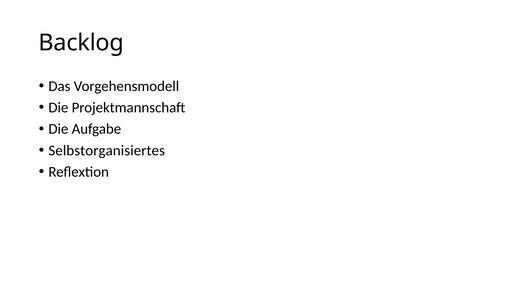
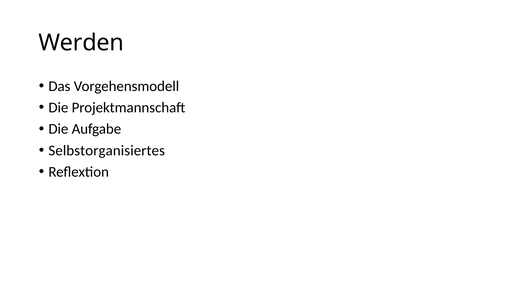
Backlog: Backlog -> Werden
